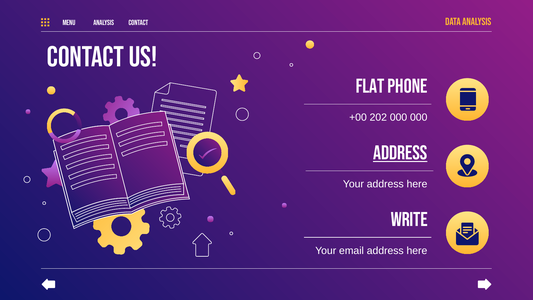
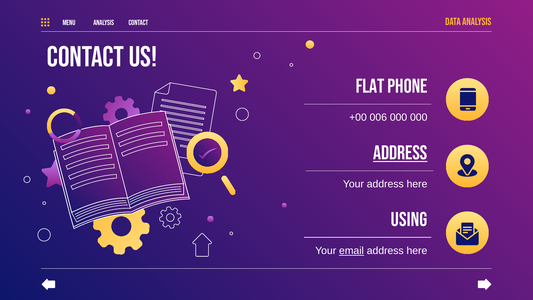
202: 202 -> 006
WRITE: WRITE -> USING
email underline: none -> present
